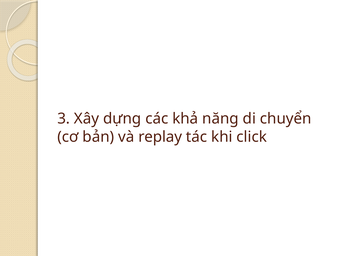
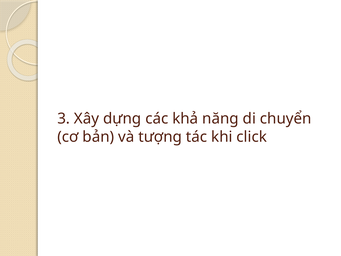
replay: replay -> tượng
